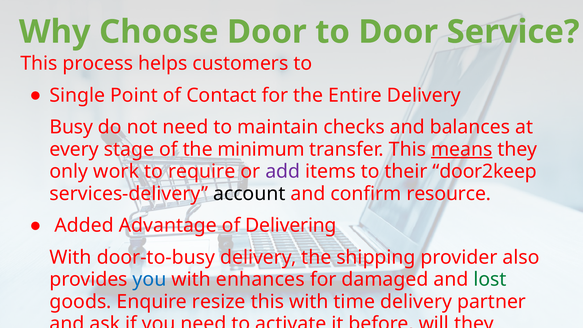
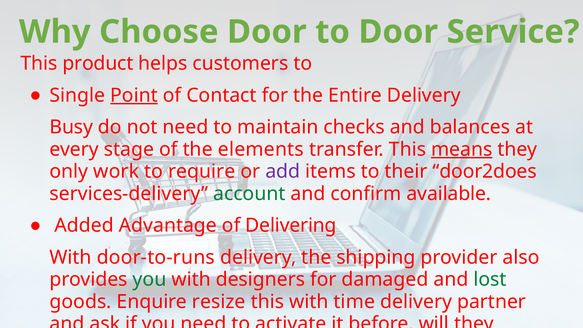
process: process -> product
Point underline: none -> present
minimum: minimum -> elements
door2keep: door2keep -> door2does
account colour: black -> green
resource: resource -> available
door-to-busy: door-to-busy -> door-to-runs
you at (150, 280) colour: blue -> green
enhances: enhances -> designers
